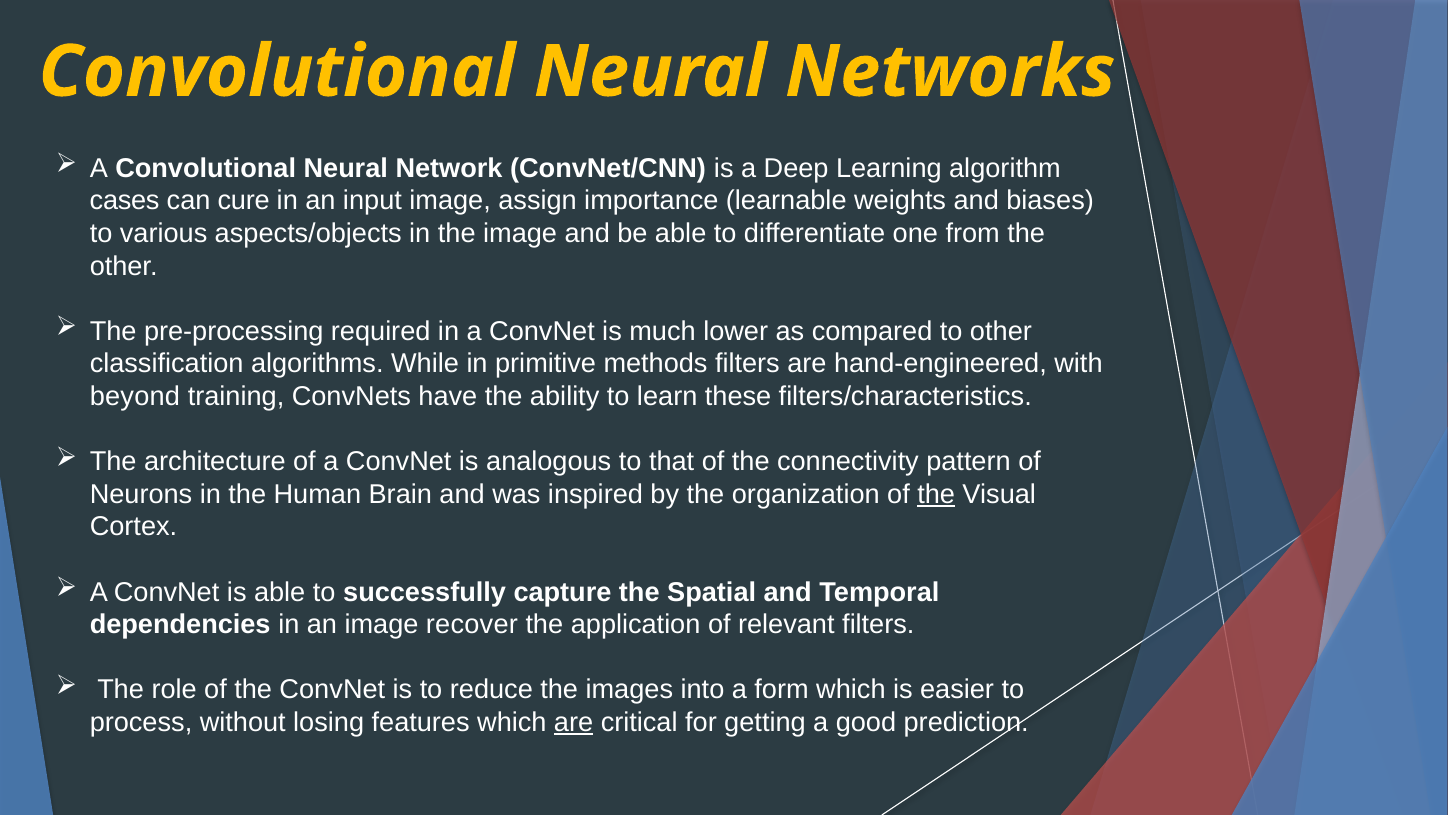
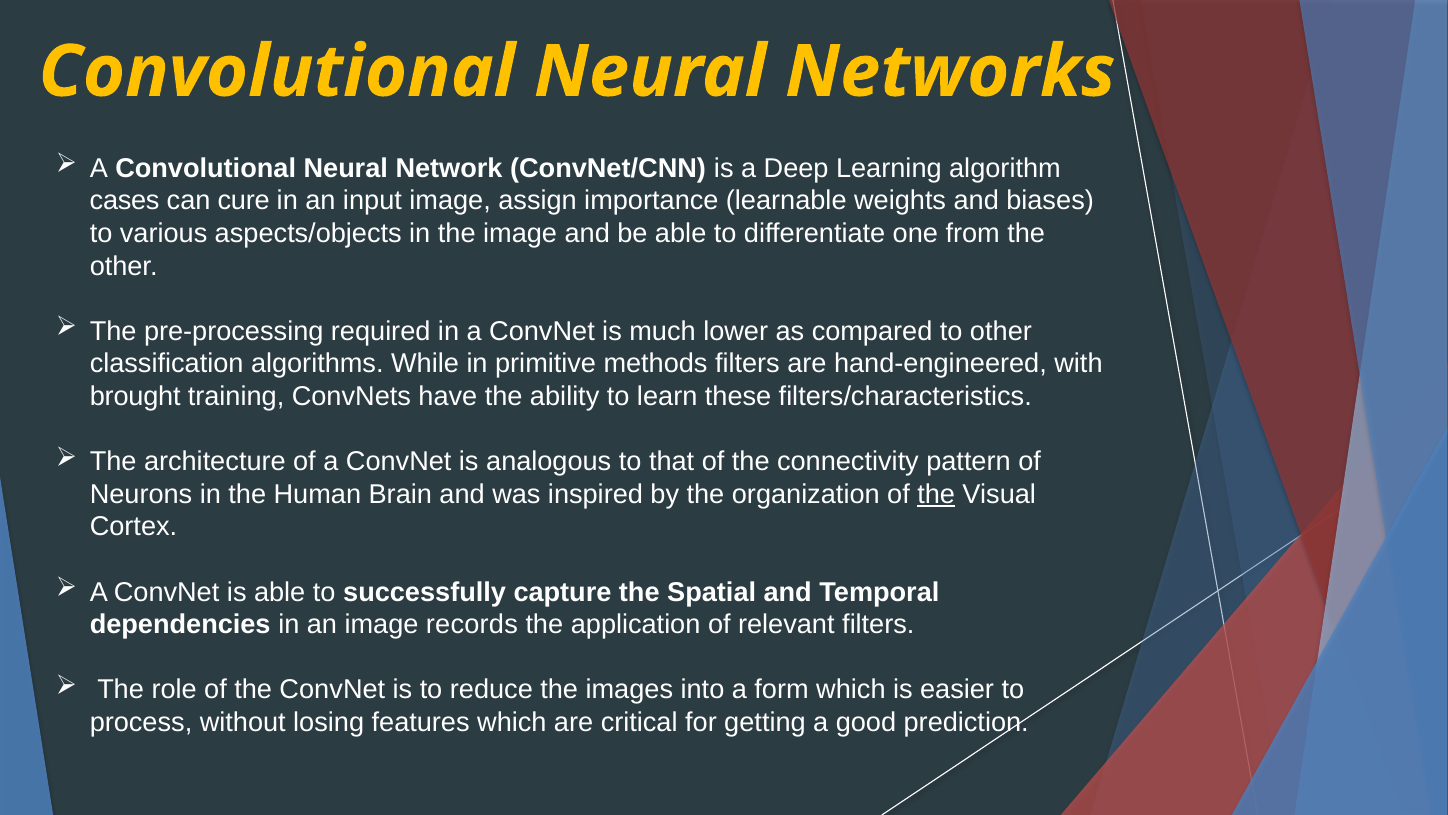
beyond: beyond -> brought
recover: recover -> records
are at (574, 722) underline: present -> none
